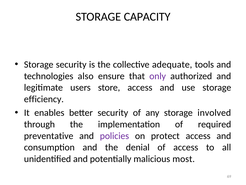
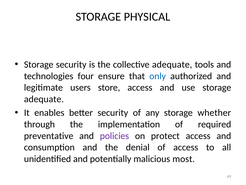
CAPACITY: CAPACITY -> PHYSICAL
also: also -> four
only colour: purple -> blue
efficiency at (44, 99): efficiency -> adequate
involved: involved -> whether
